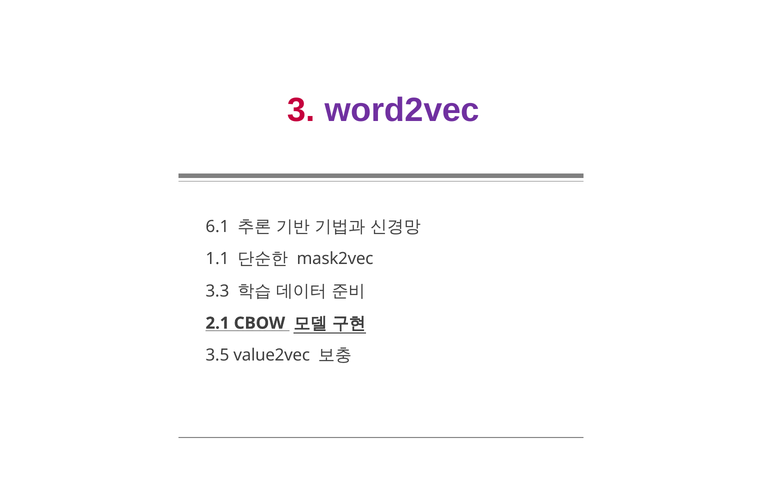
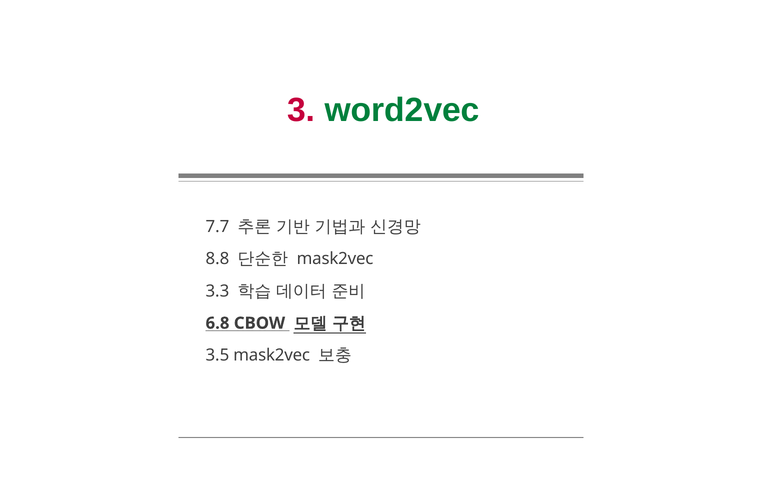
word2vec colour: purple -> green
6.1: 6.1 -> 7.7
1.1: 1.1 -> 8.8
2.1: 2.1 -> 6.8
3.5 value2vec: value2vec -> mask2vec
